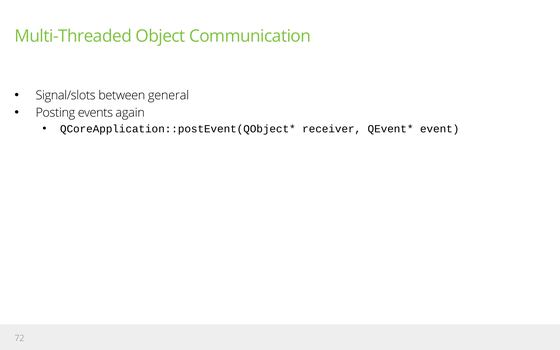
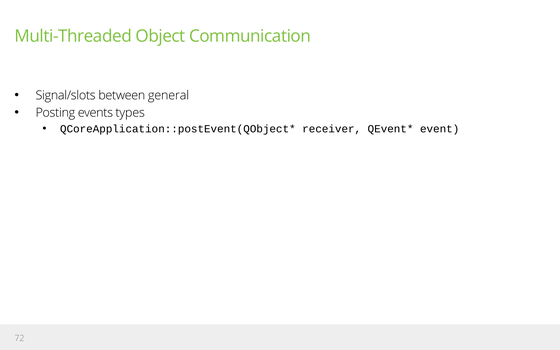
again: again -> types
